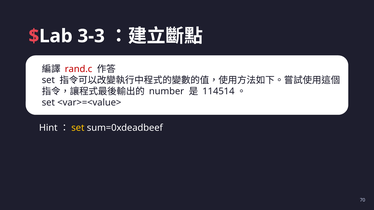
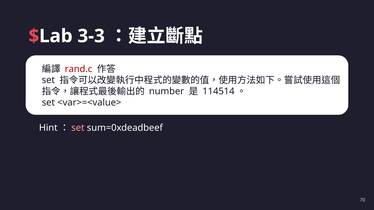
set at (78, 128) colour: yellow -> pink
